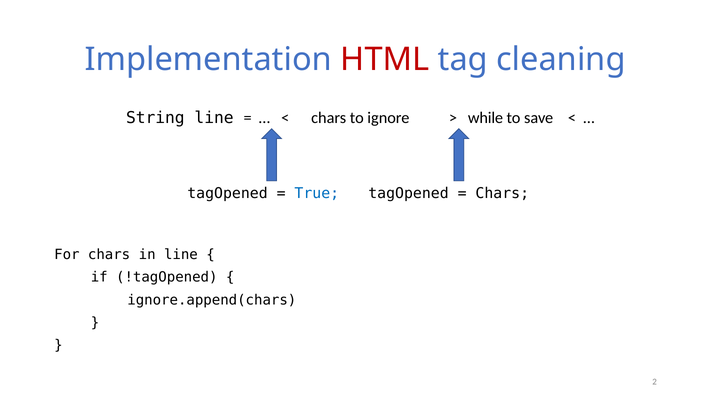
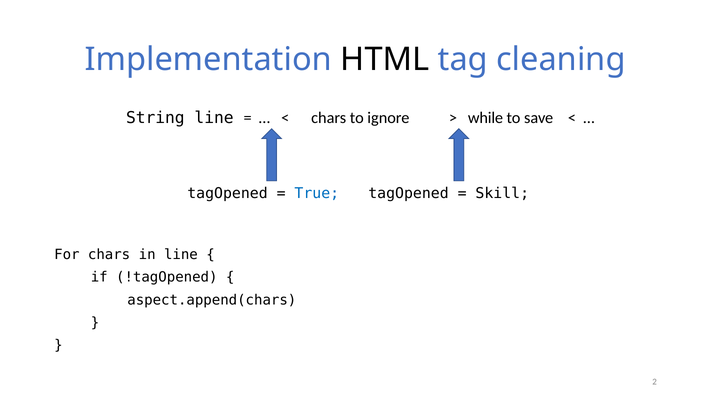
HTML colour: red -> black
Chars at (502, 193): Chars -> Skill
ignore.append(chars: ignore.append(chars -> aspect.append(chars
